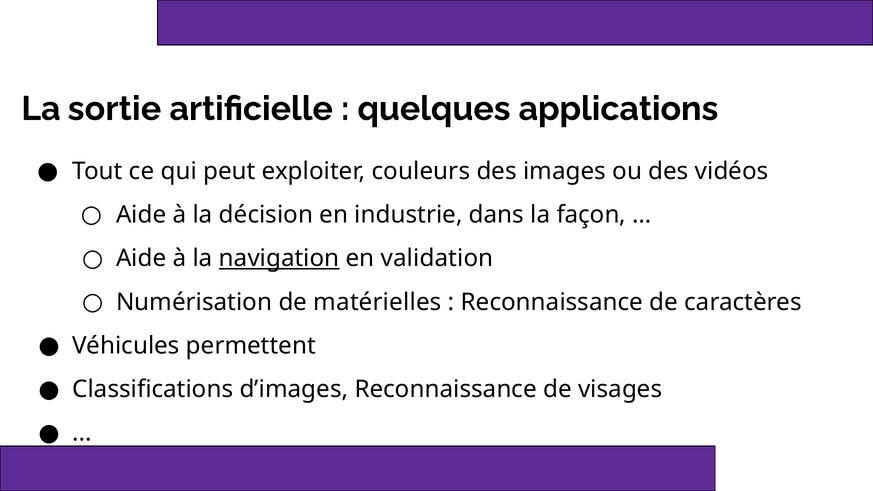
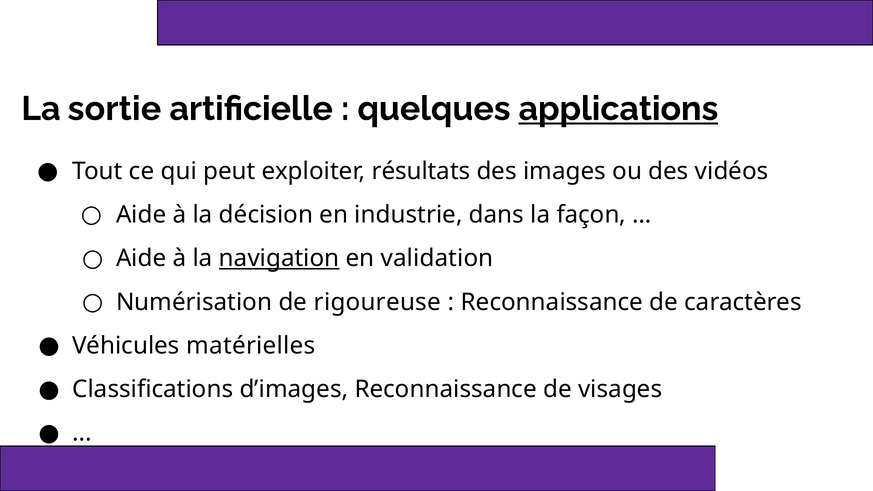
applications underline: none -> present
couleurs: couleurs -> résultats
matérielles: matérielles -> rigoureuse
permettent: permettent -> matérielles
